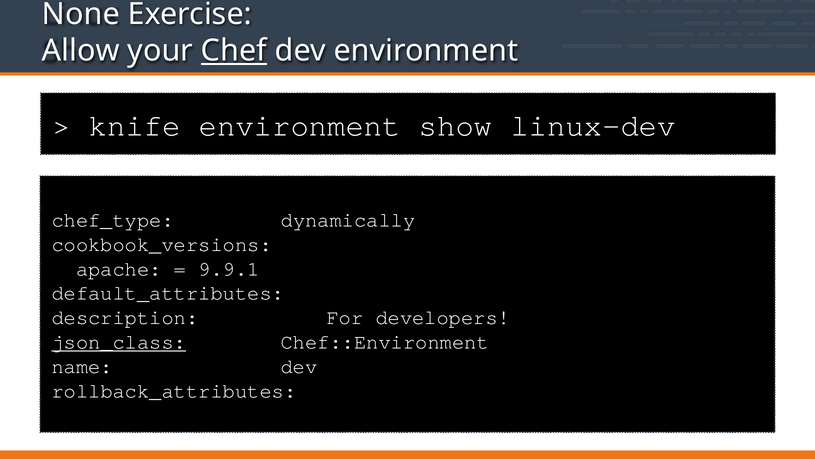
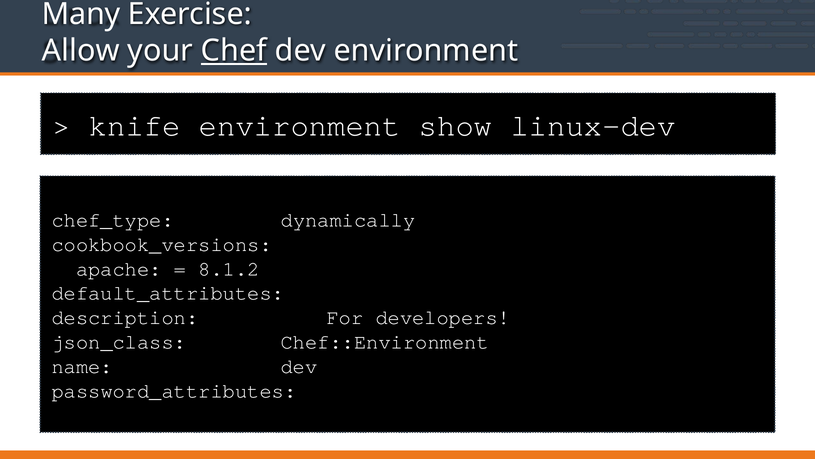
None: None -> Many
9.9.1: 9.9.1 -> 8.1.2
json_class underline: present -> none
rollback_attributes: rollback_attributes -> password_attributes
